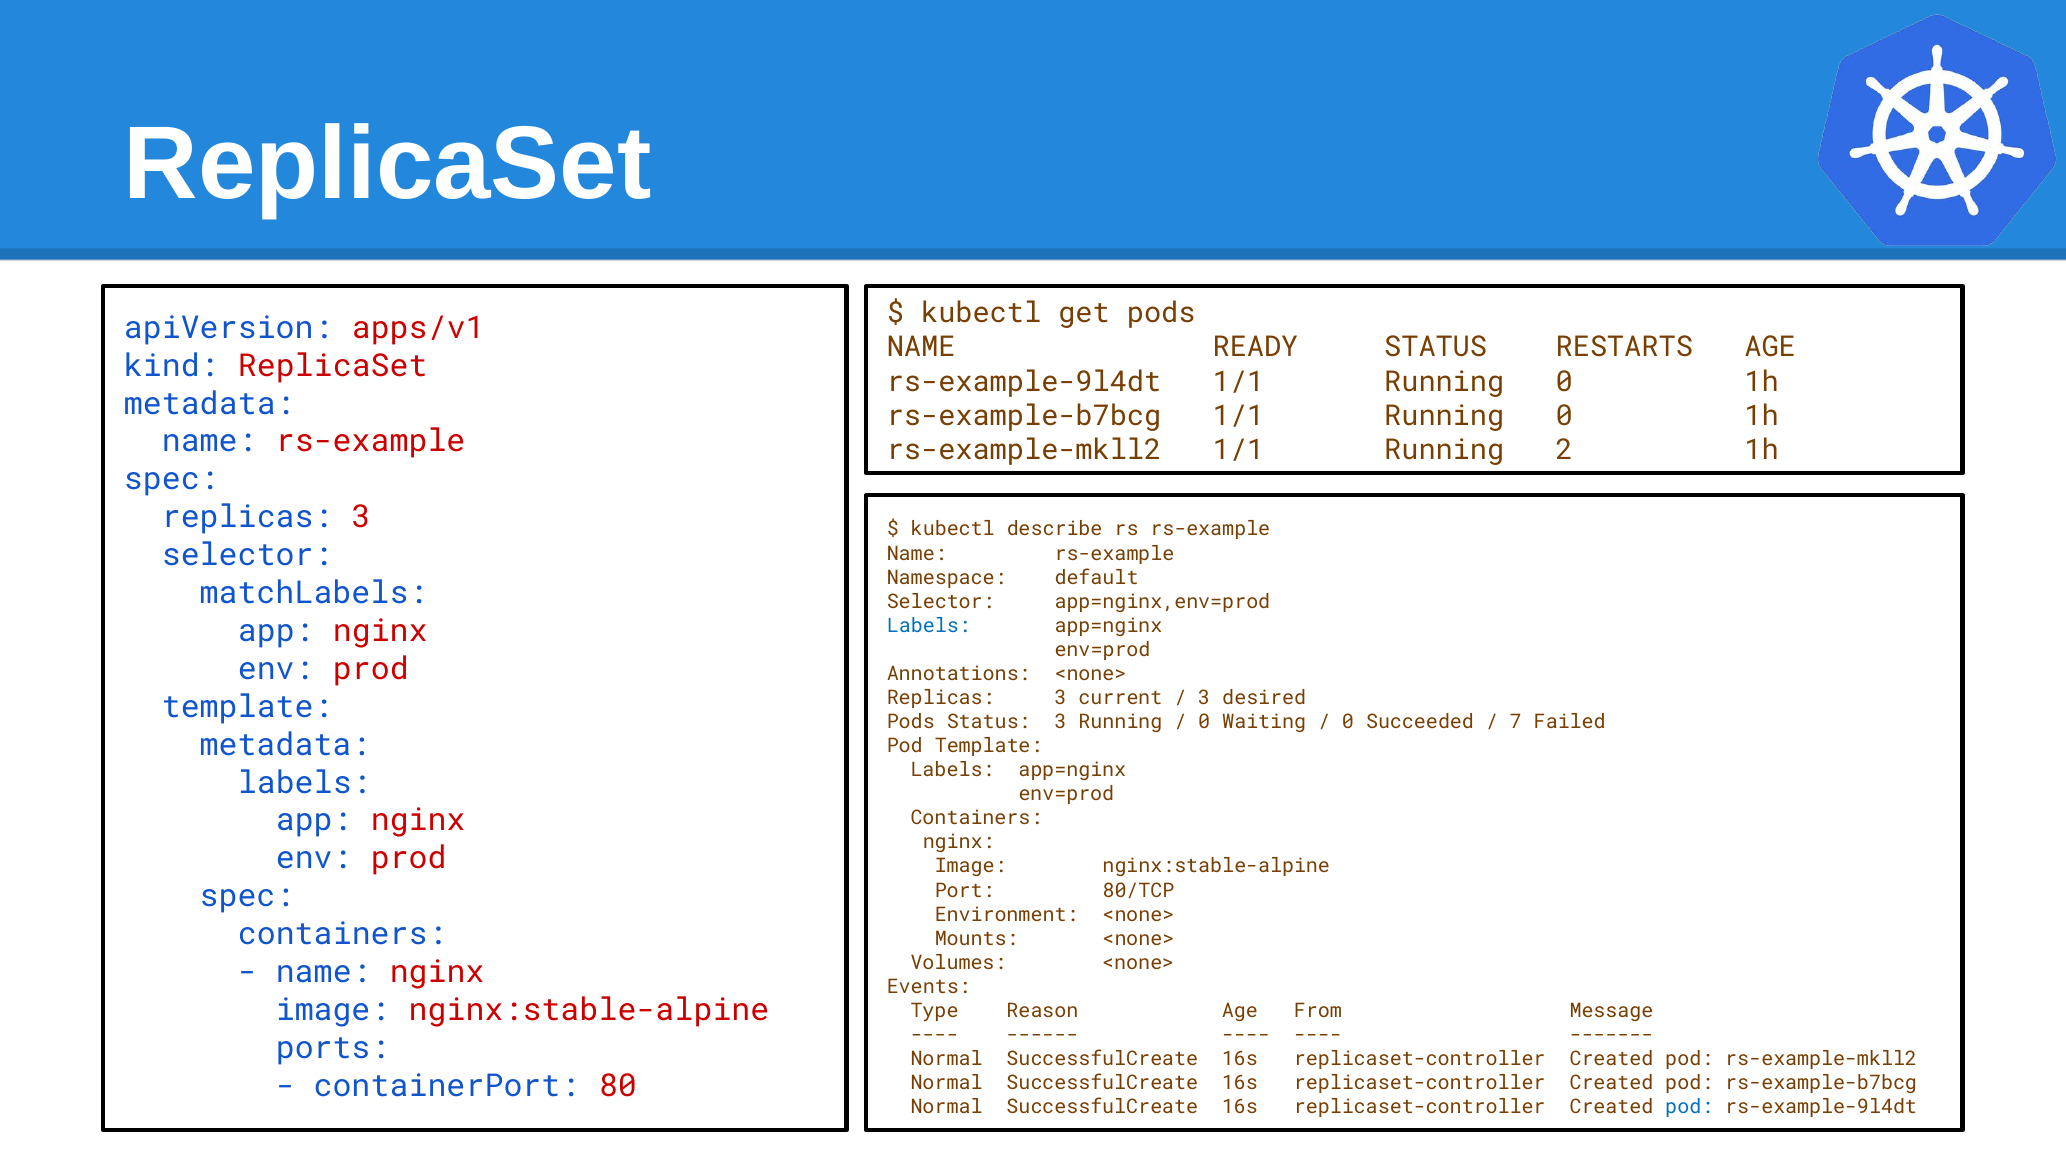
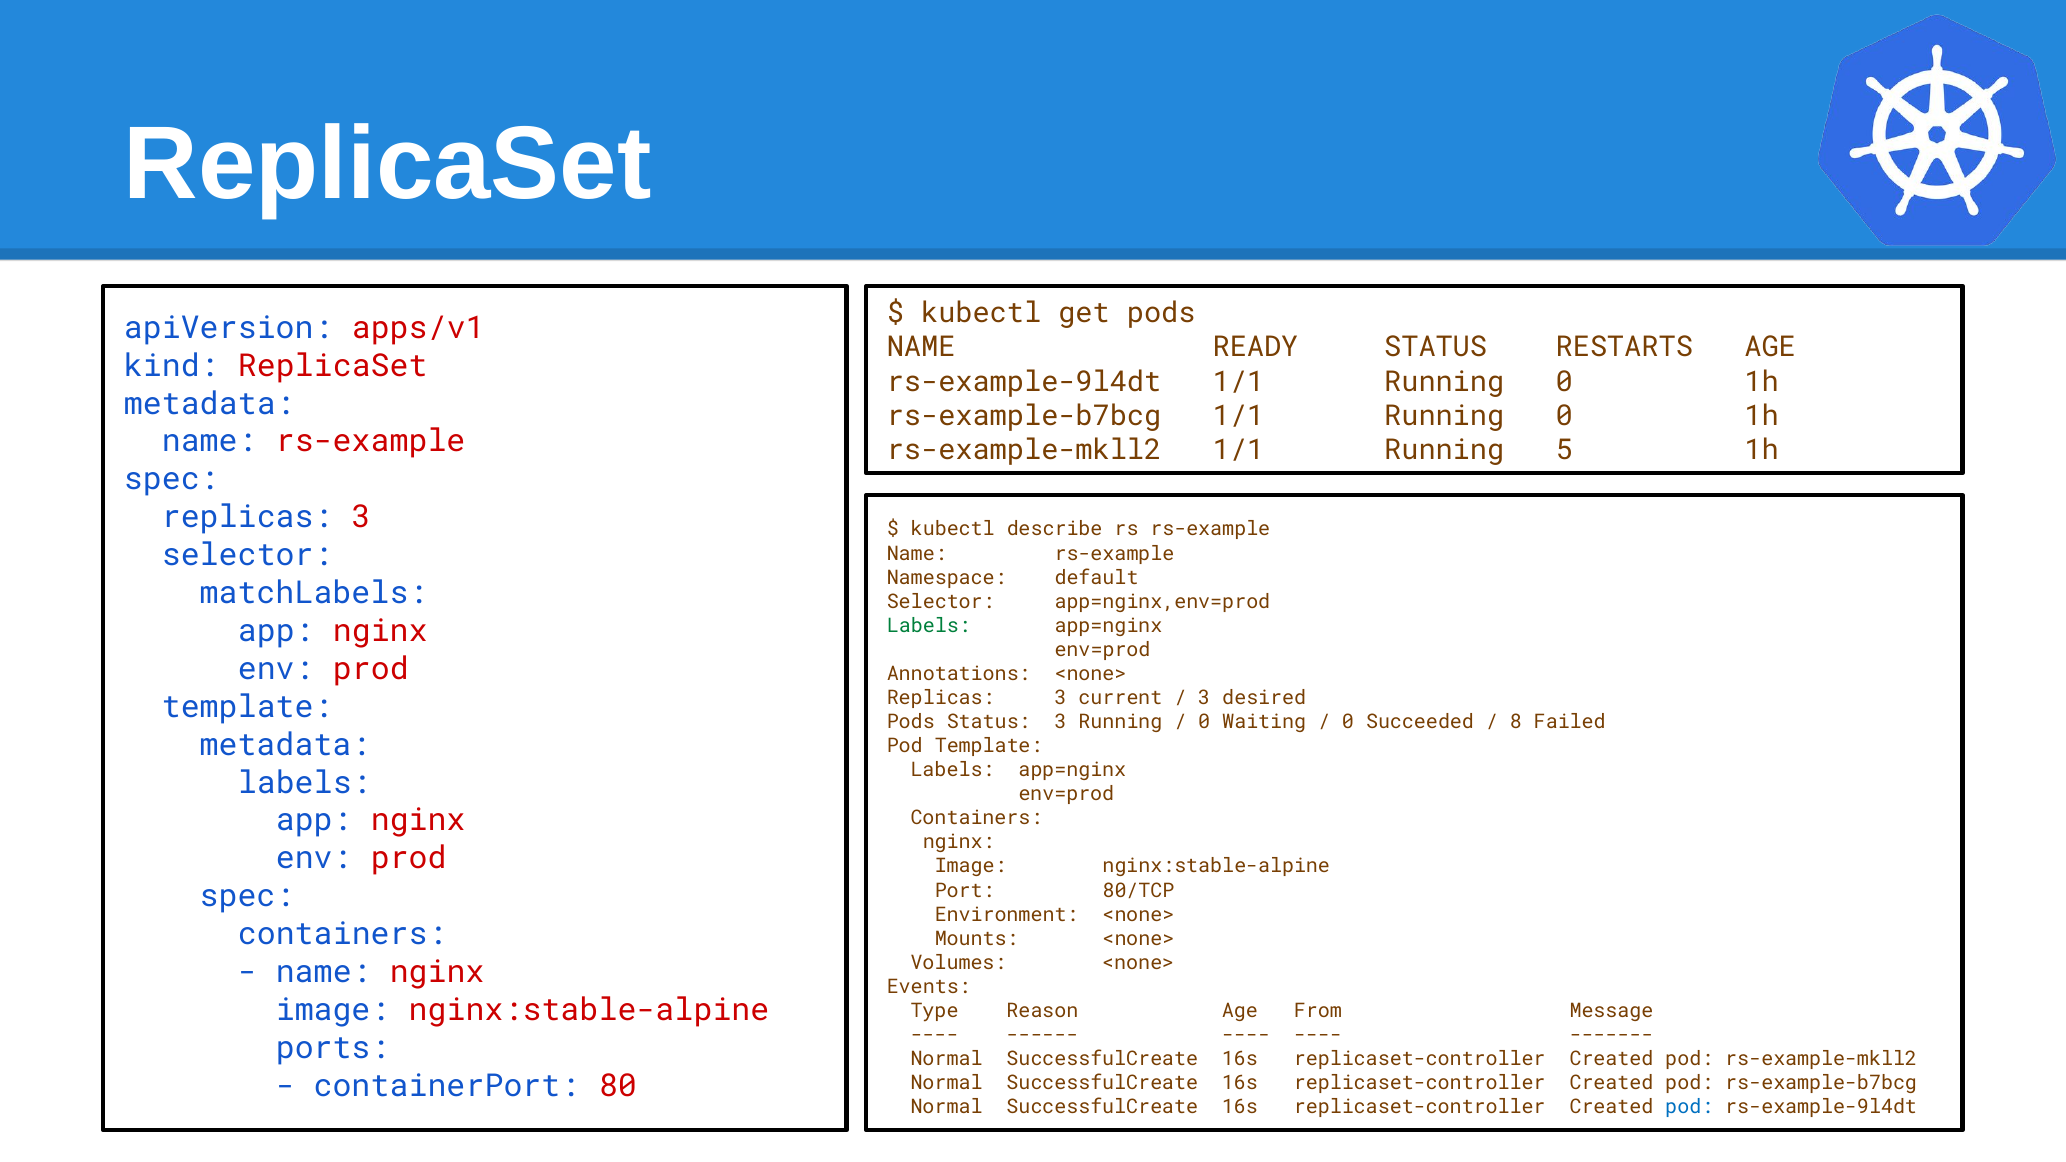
2: 2 -> 5
Labels at (929, 626) colour: blue -> green
7: 7 -> 8
